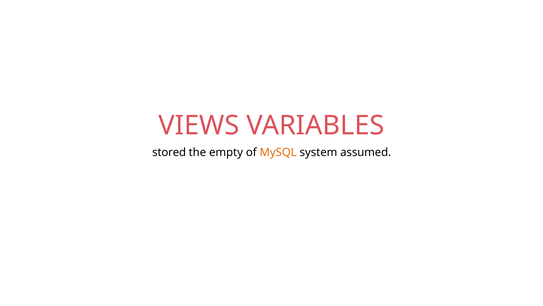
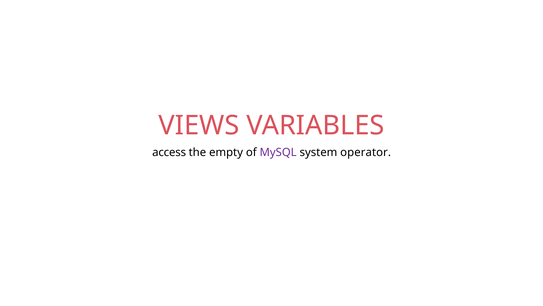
stored: stored -> access
MySQL colour: orange -> purple
assumed: assumed -> operator
